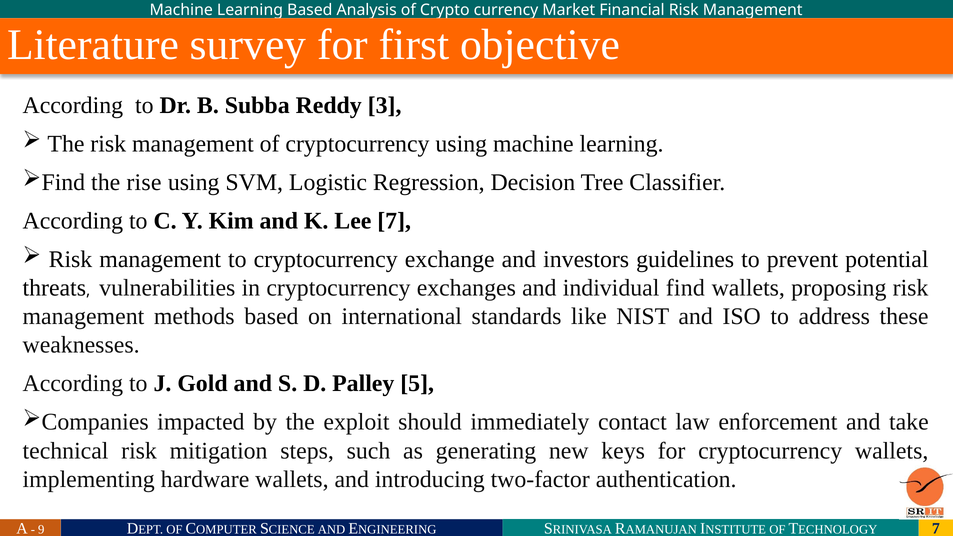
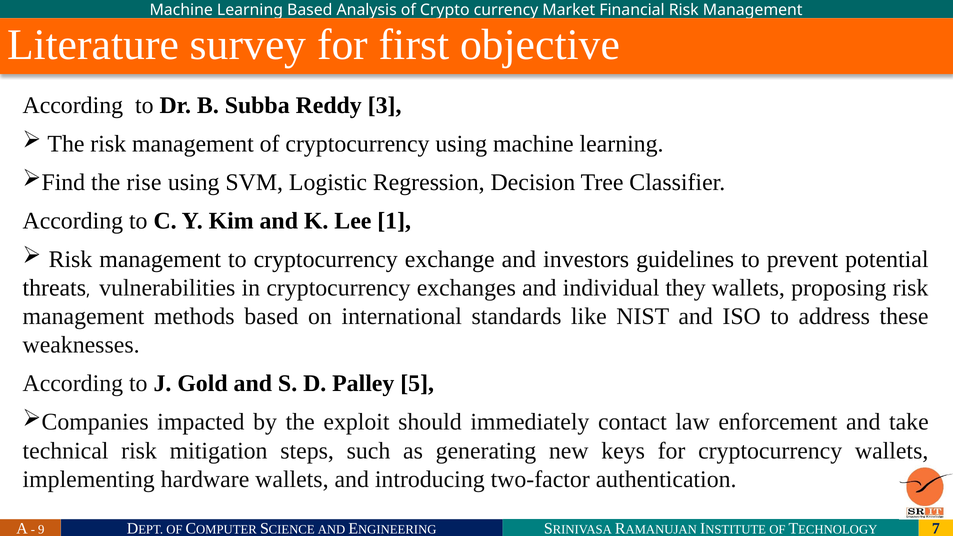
Lee 7: 7 -> 1
find: find -> they
